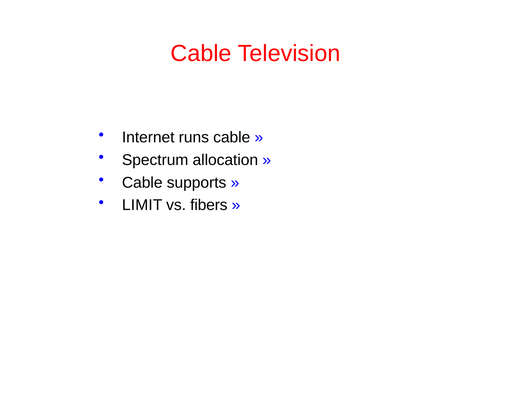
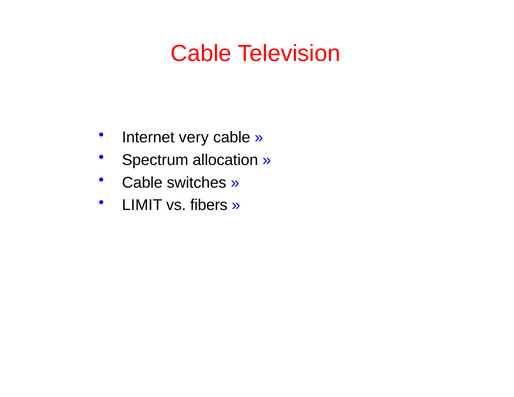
runs: runs -> very
supports: supports -> switches
